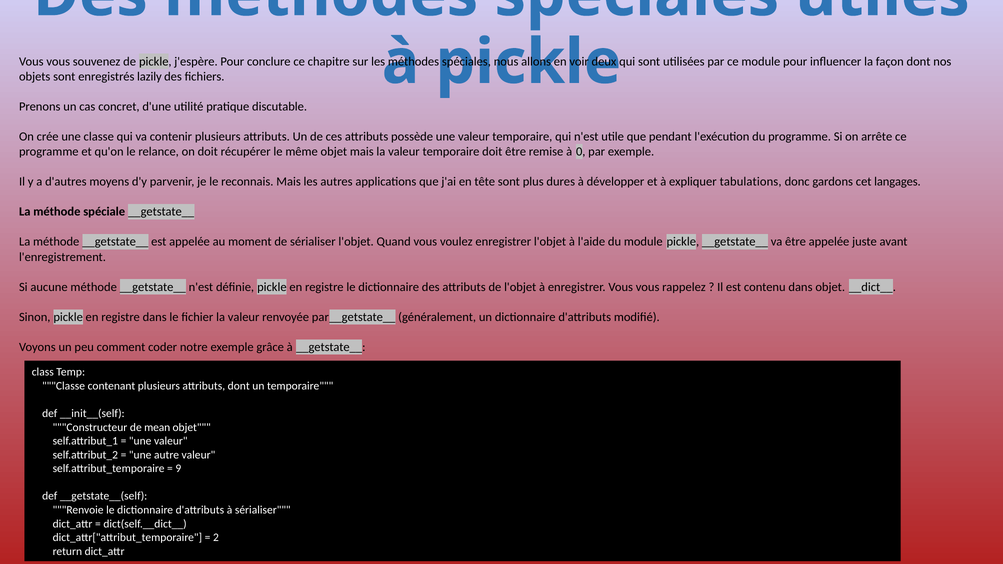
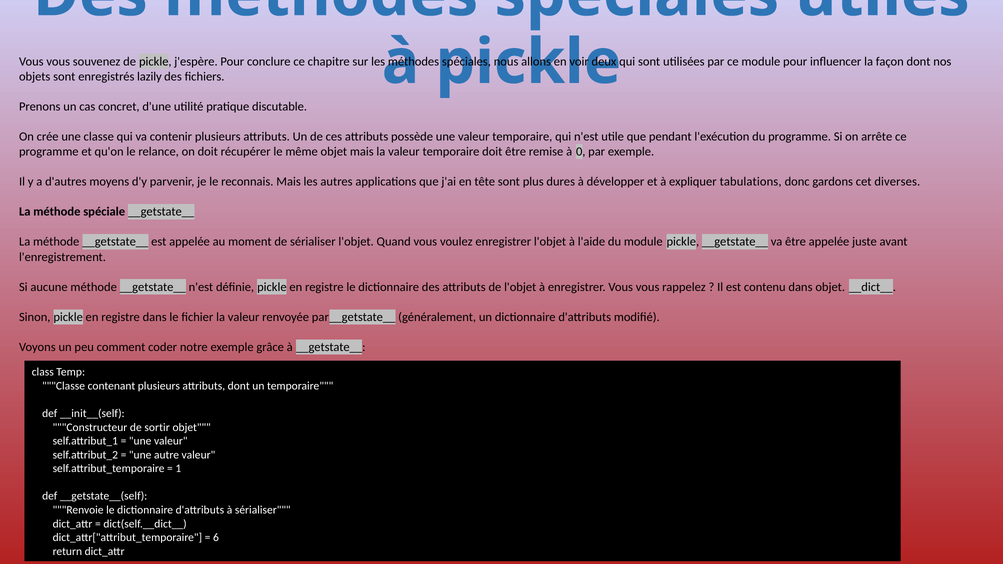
langages: langages -> diverses
mean: mean -> sortir
9: 9 -> 1
2: 2 -> 6
